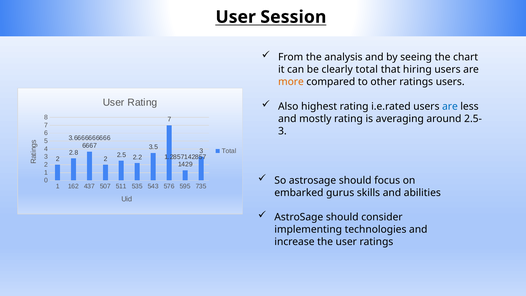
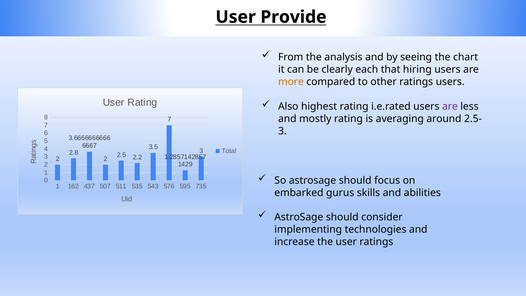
Session: Session -> Provide
clearly total: total -> each
are at (450, 106) colour: blue -> purple
